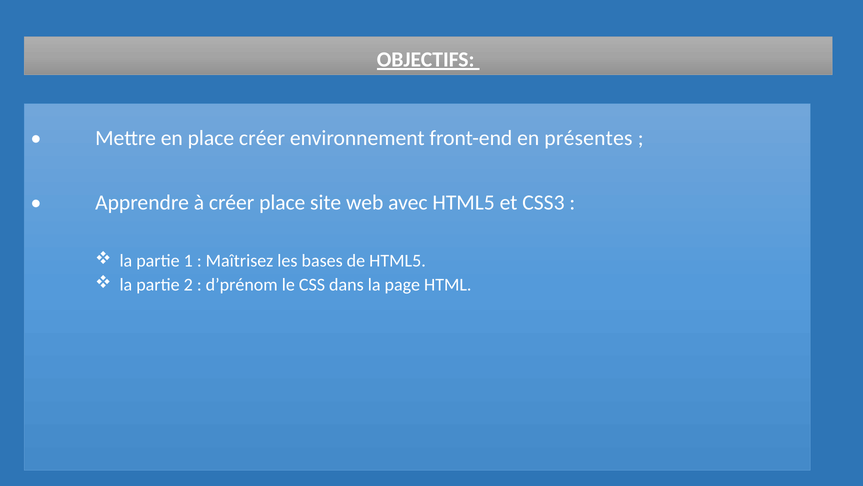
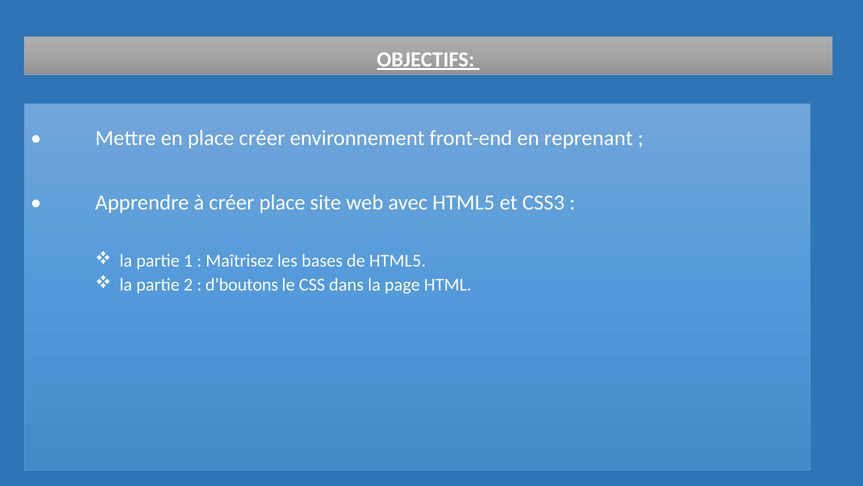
présentes: présentes -> reprenant
d’prénom: d’prénom -> d’boutons
